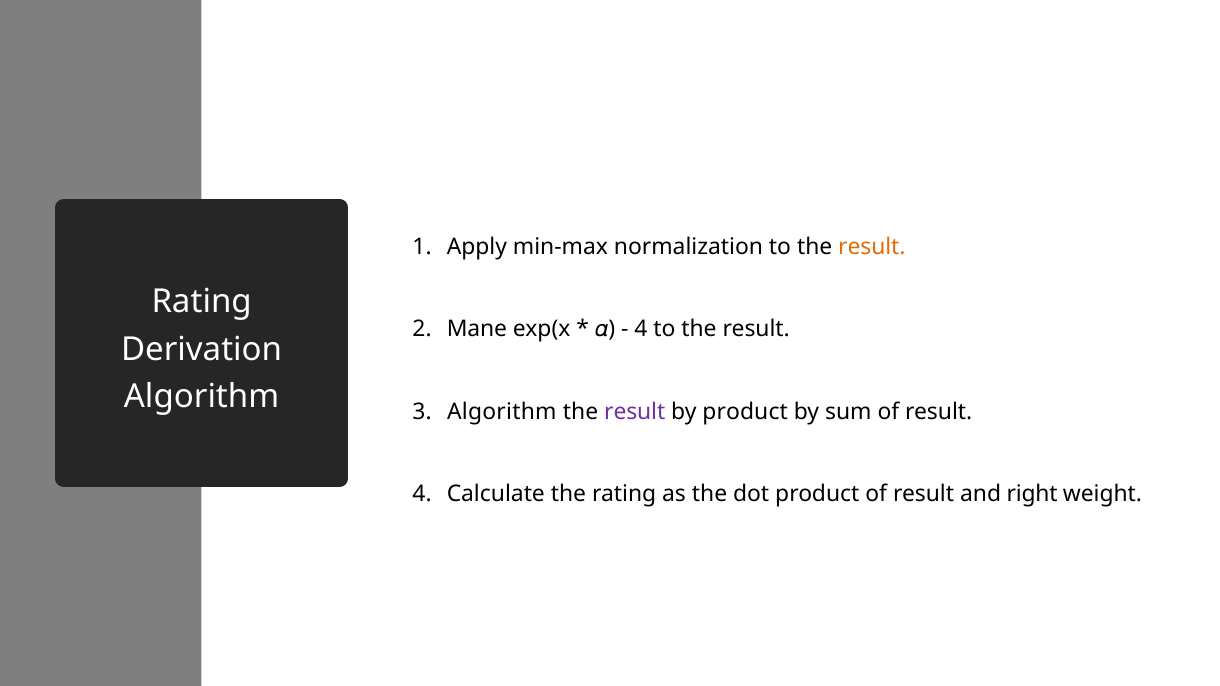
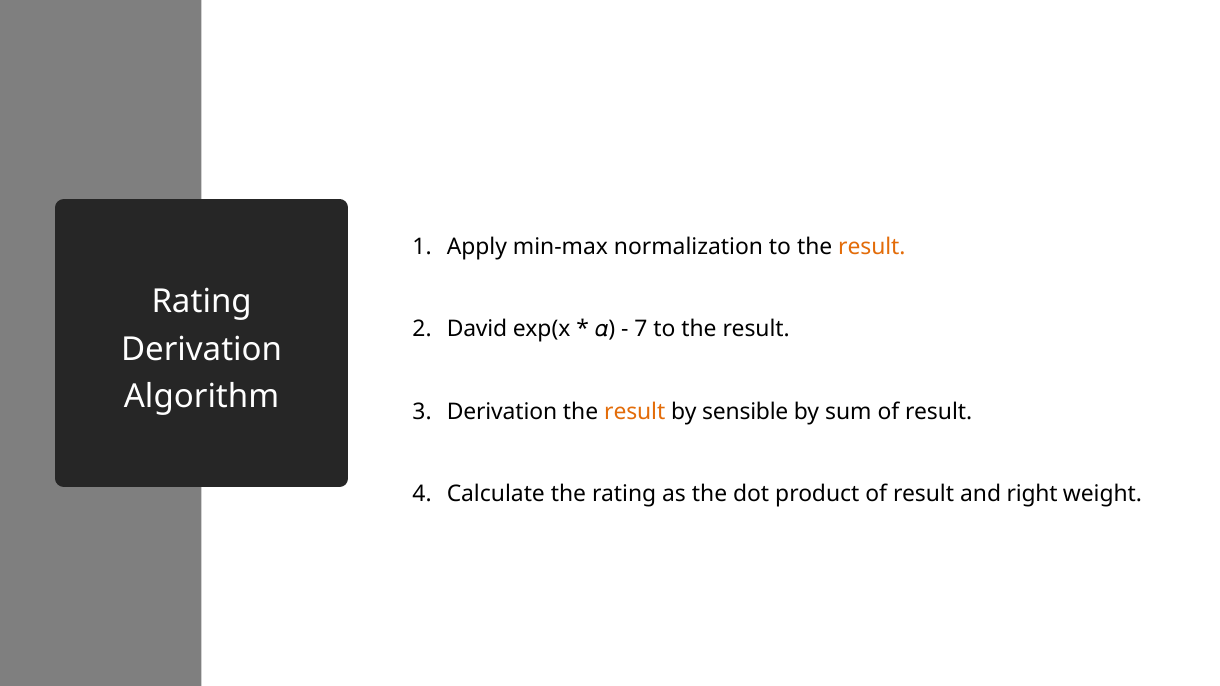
Mane: Mane -> David
4 at (641, 329): 4 -> 7
Algorithm at (502, 412): Algorithm -> Derivation
result at (635, 412) colour: purple -> orange
by product: product -> sensible
